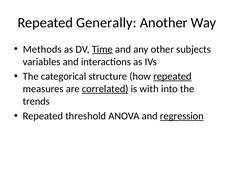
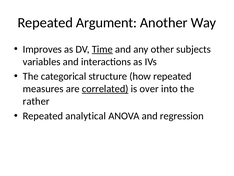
Generally: Generally -> Argument
Methods: Methods -> Improves
repeated at (172, 76) underline: present -> none
with: with -> over
trends: trends -> rather
threshold: threshold -> analytical
regression underline: present -> none
